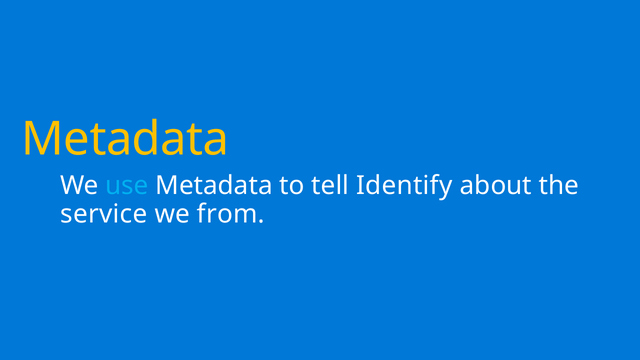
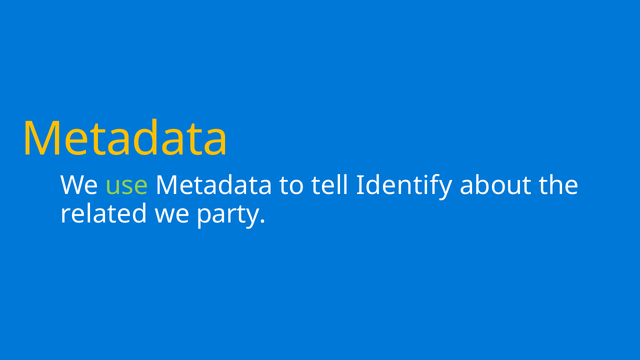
use colour: light blue -> light green
service: service -> related
from: from -> party
